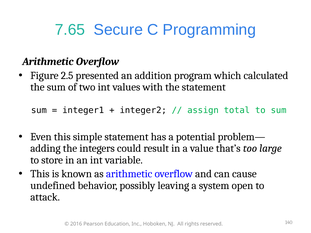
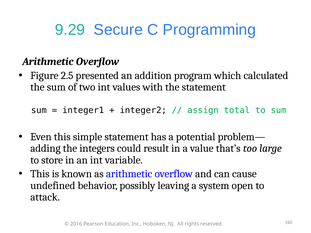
7.65: 7.65 -> 9.29
